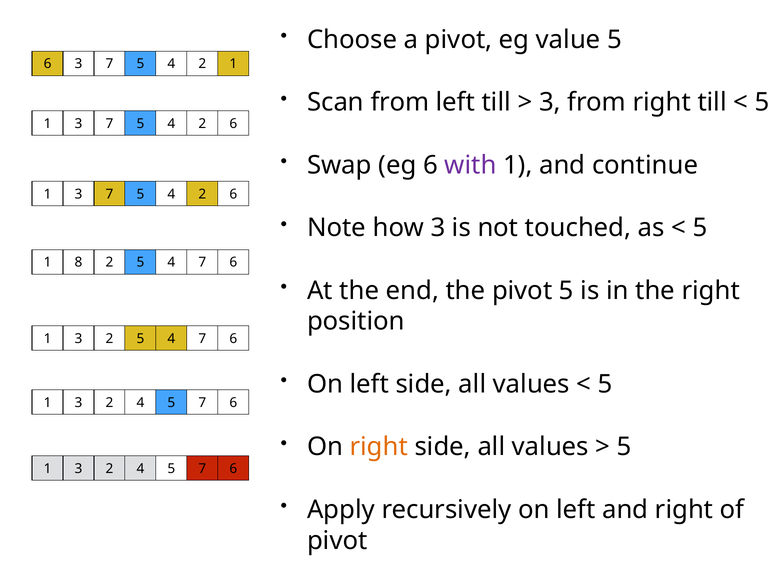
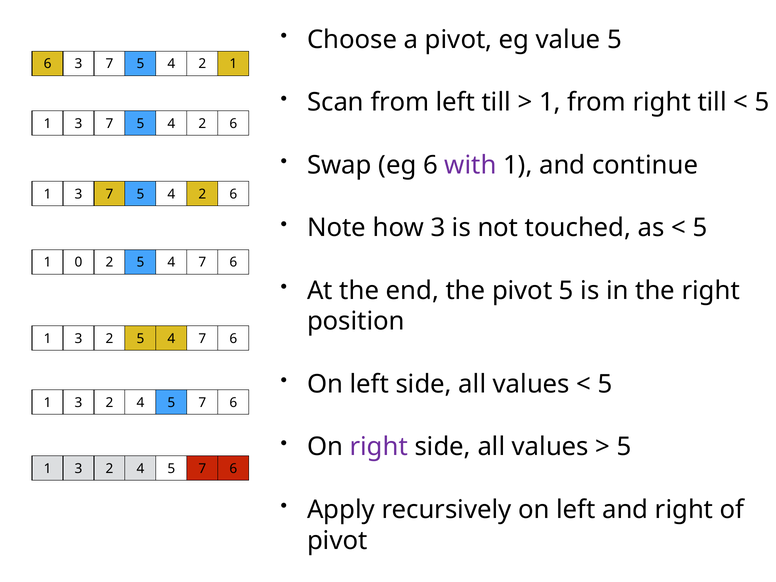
3 at (550, 102): 3 -> 1
8: 8 -> 0
right at (379, 447) colour: orange -> purple
